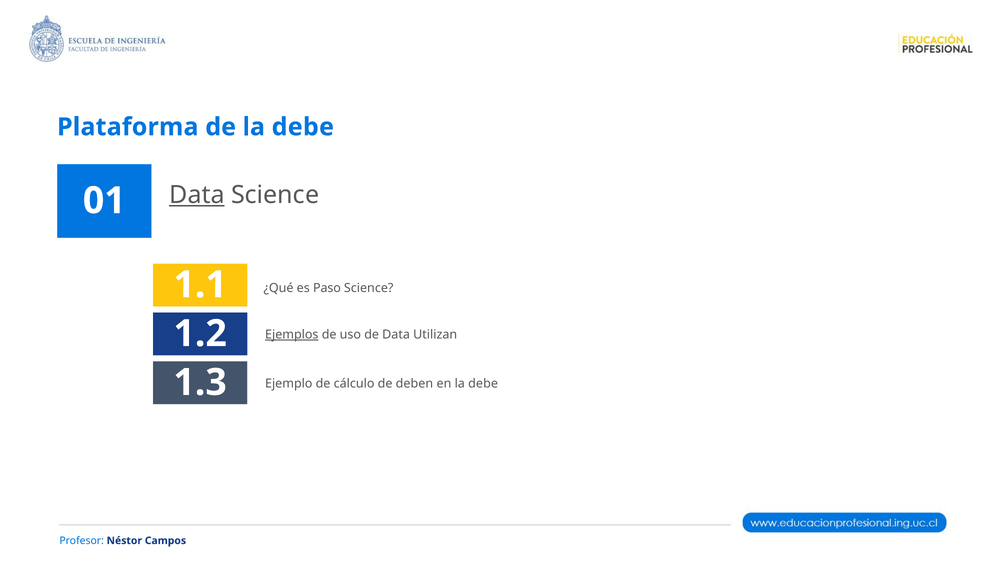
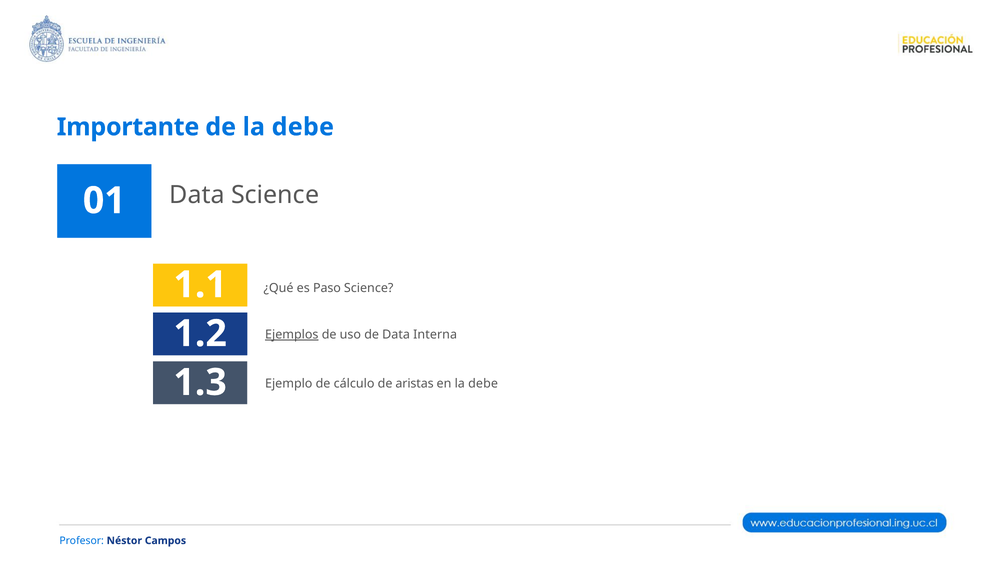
Plataforma: Plataforma -> Importante
Data at (197, 195) underline: present -> none
Utilizan: Utilizan -> Interna
deben: deben -> aristas
